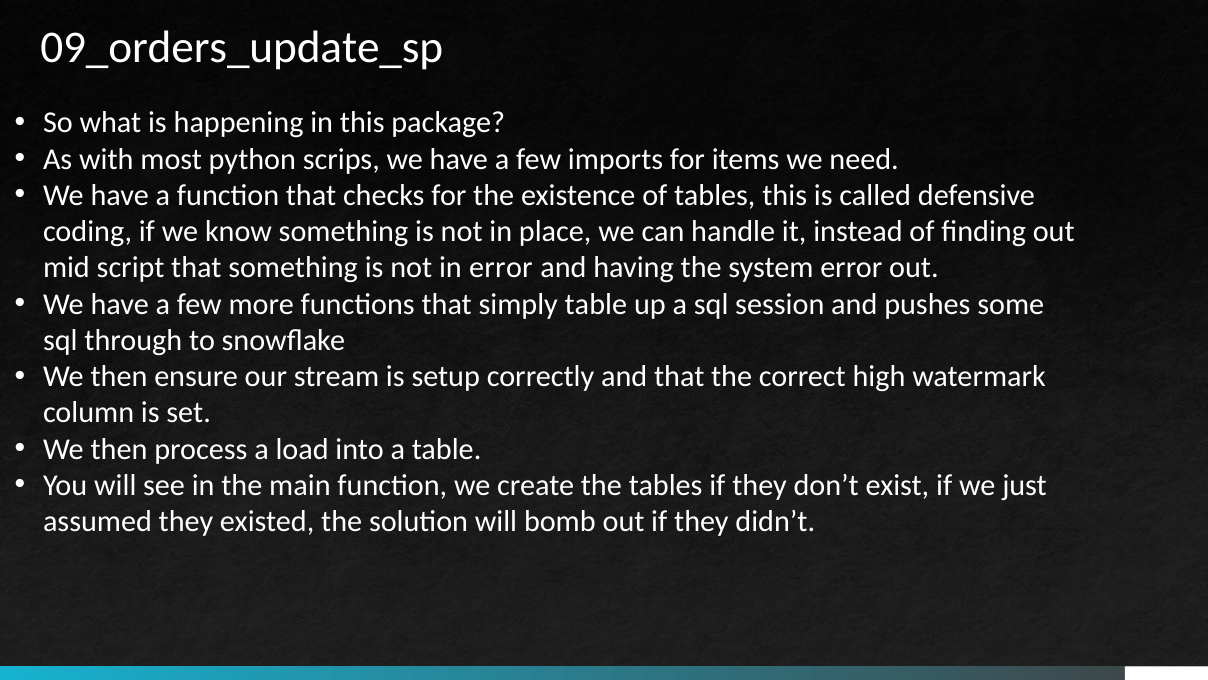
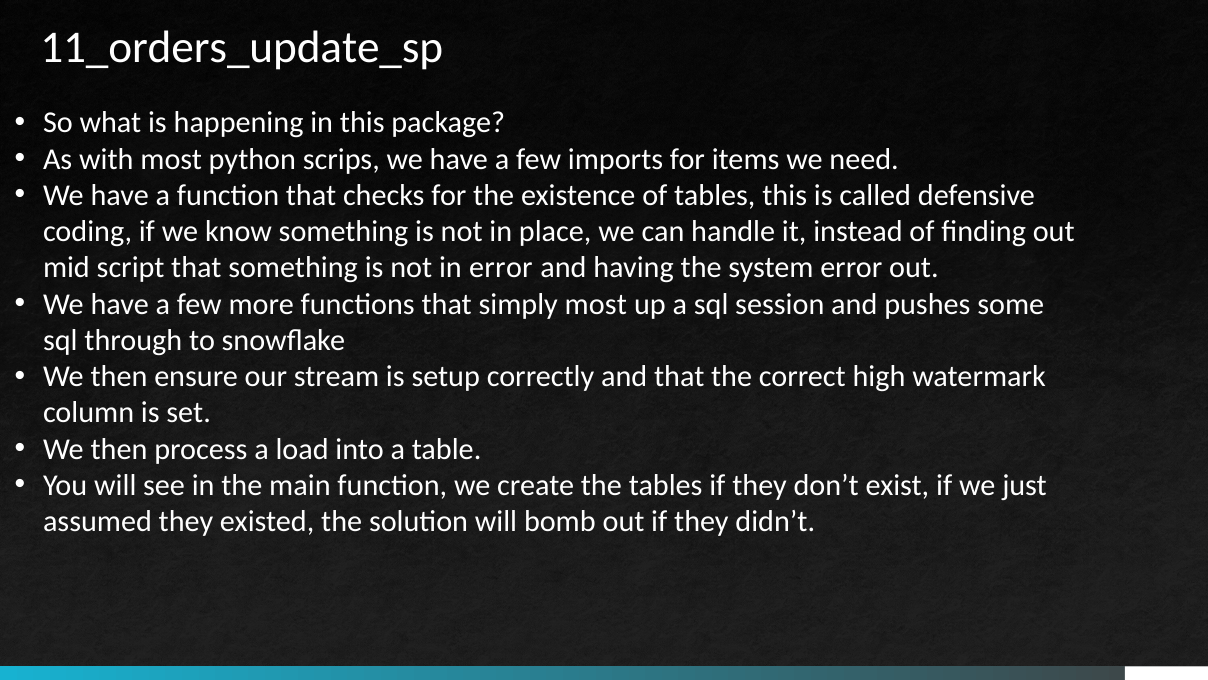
09_orders_update_sp: 09_orders_update_sp -> 11_orders_update_sp
simply table: table -> most
